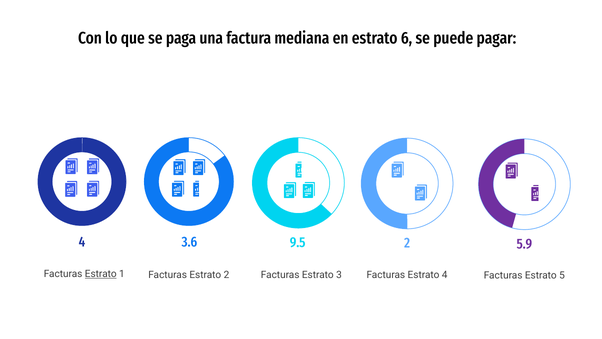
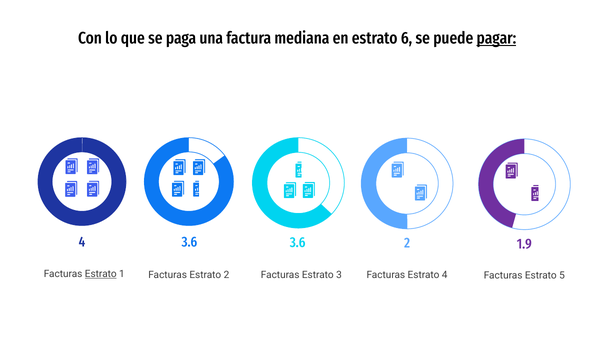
pagar underline: none -> present
9.5 at (298, 242): 9.5 -> 3.6
5.9: 5.9 -> 1.9
